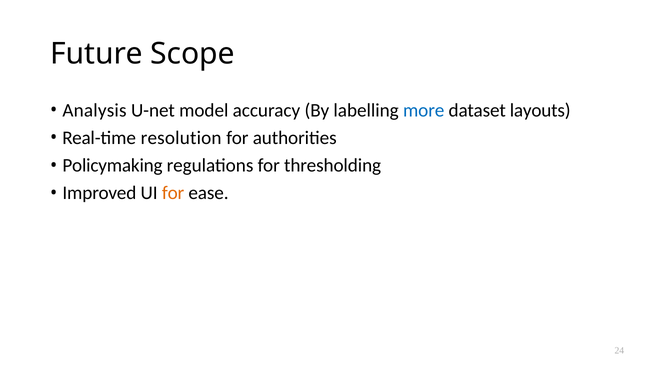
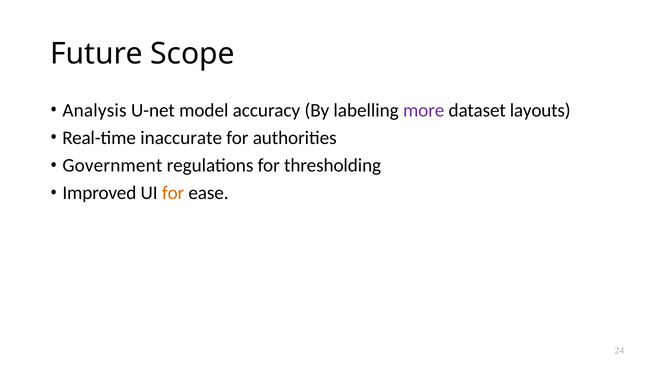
more colour: blue -> purple
resolution: resolution -> inaccurate
Policymaking: Policymaking -> Government
